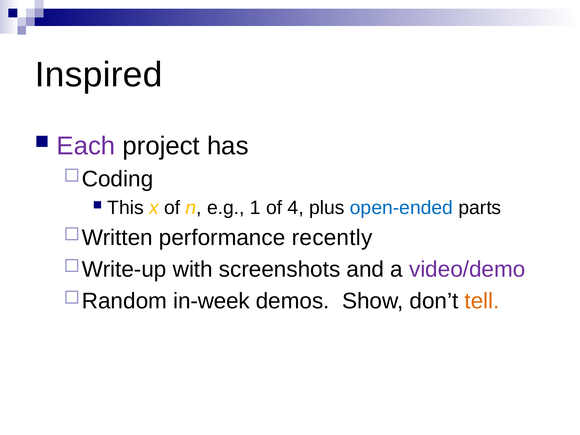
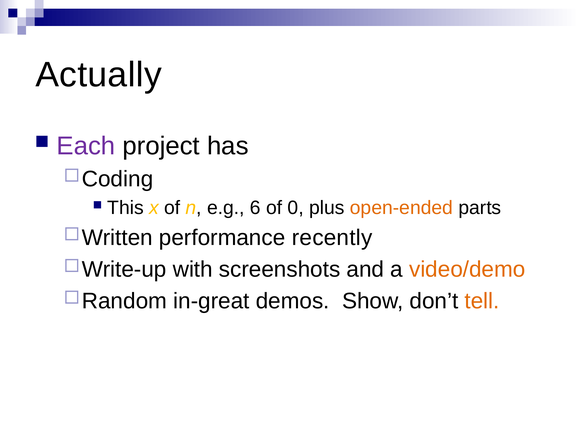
Inspired: Inspired -> Actually
1: 1 -> 6
4: 4 -> 0
open-ended colour: blue -> orange
video/demo colour: purple -> orange
in-week: in-week -> in-great
